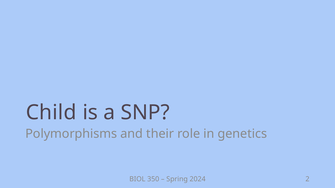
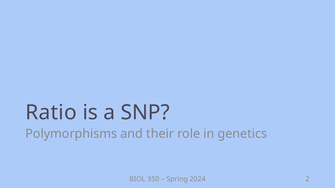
Child: Child -> Ratio
